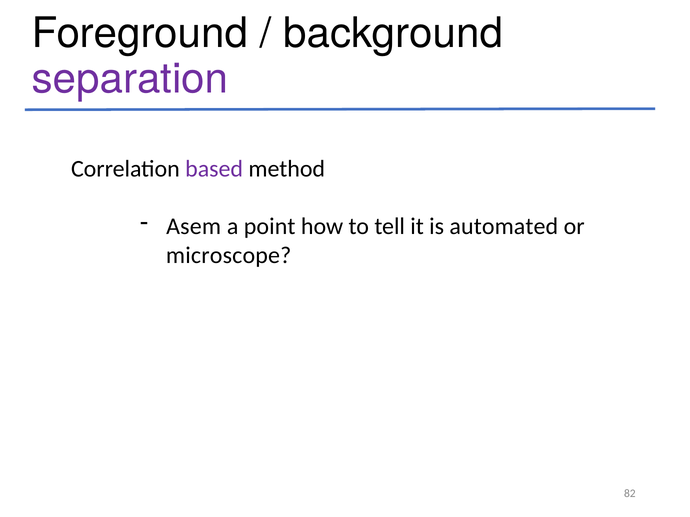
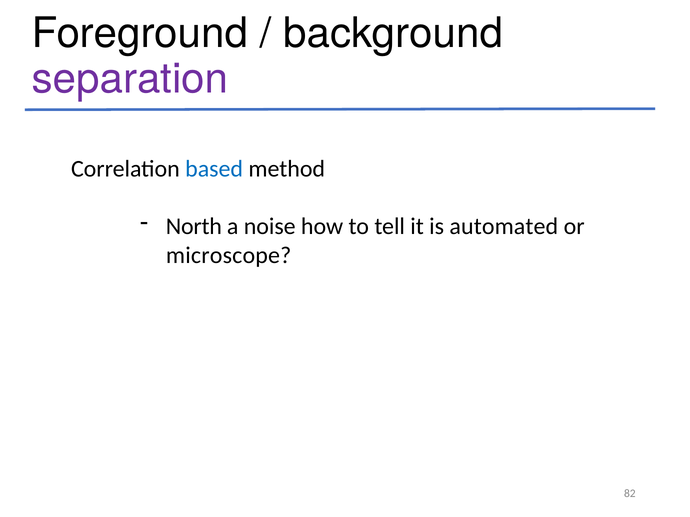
based colour: purple -> blue
Asem: Asem -> North
point: point -> noise
